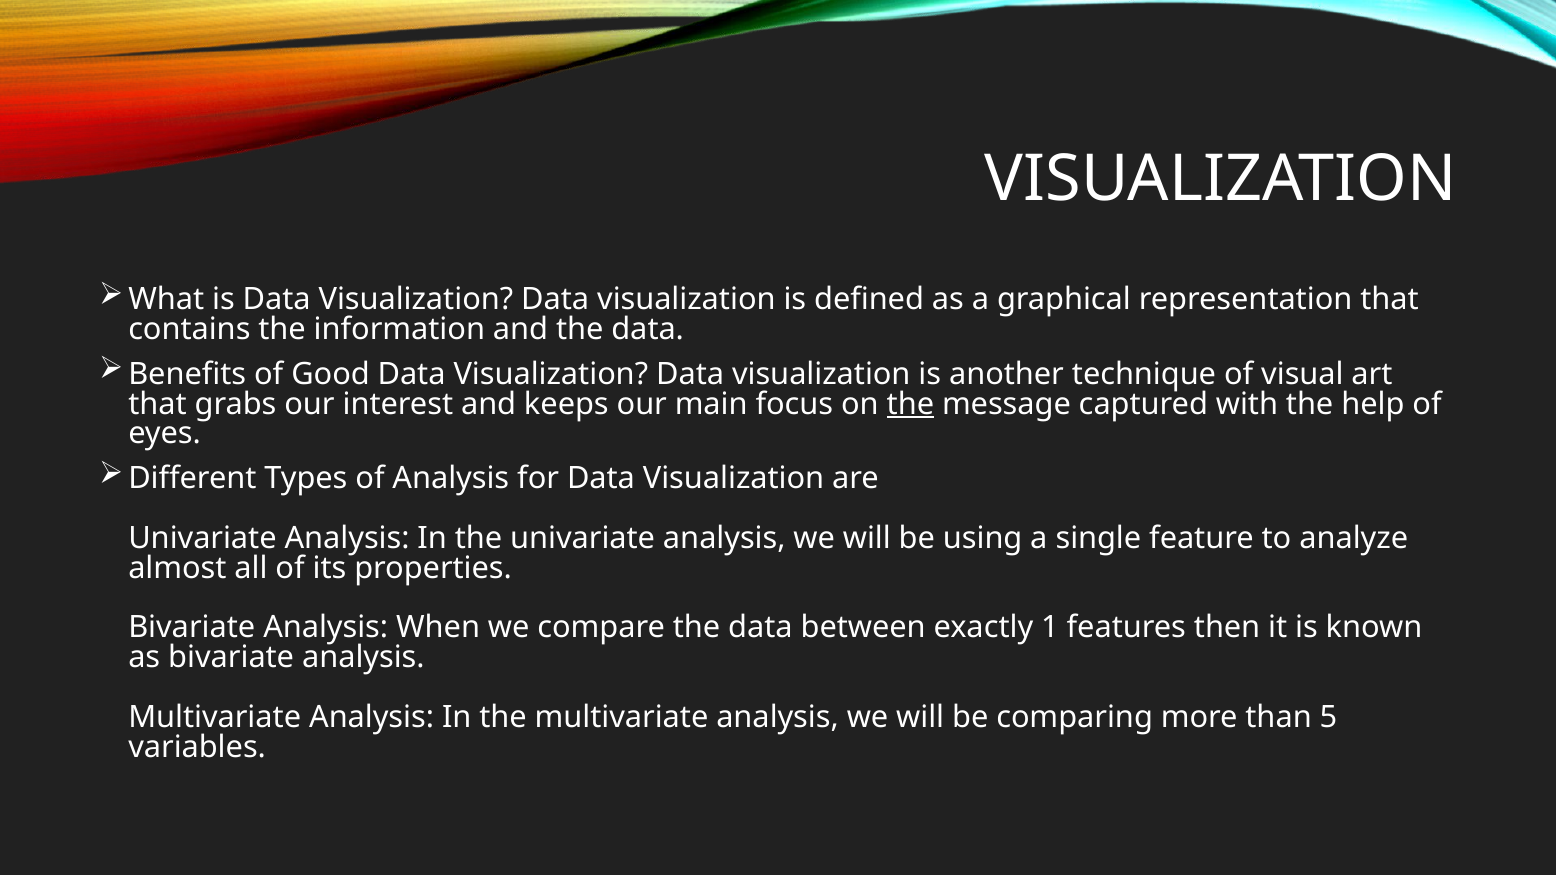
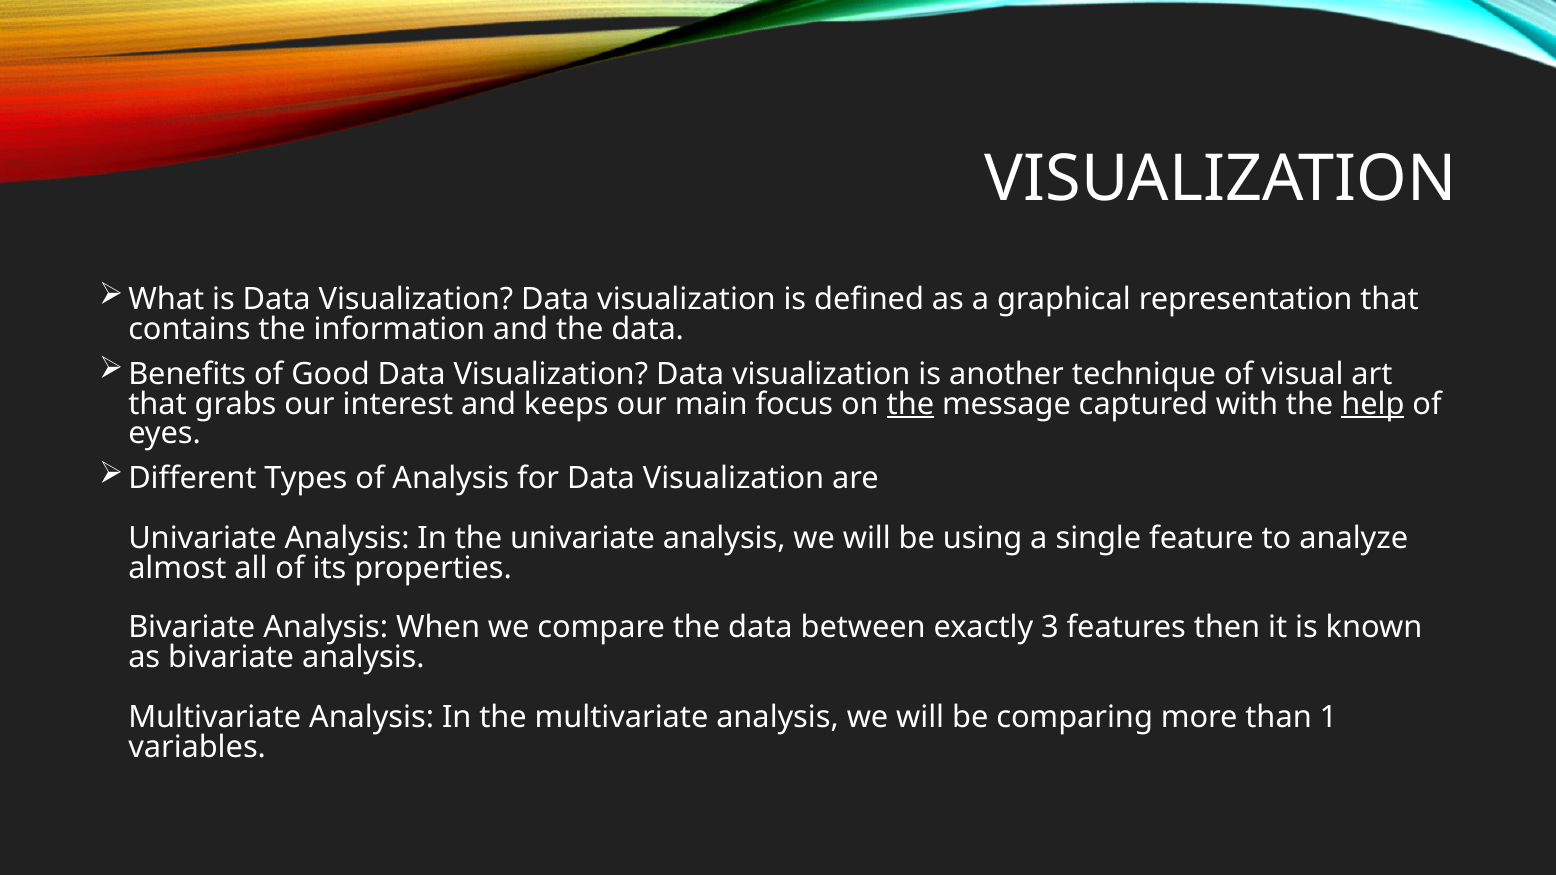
help underline: none -> present
1: 1 -> 3
5: 5 -> 1
